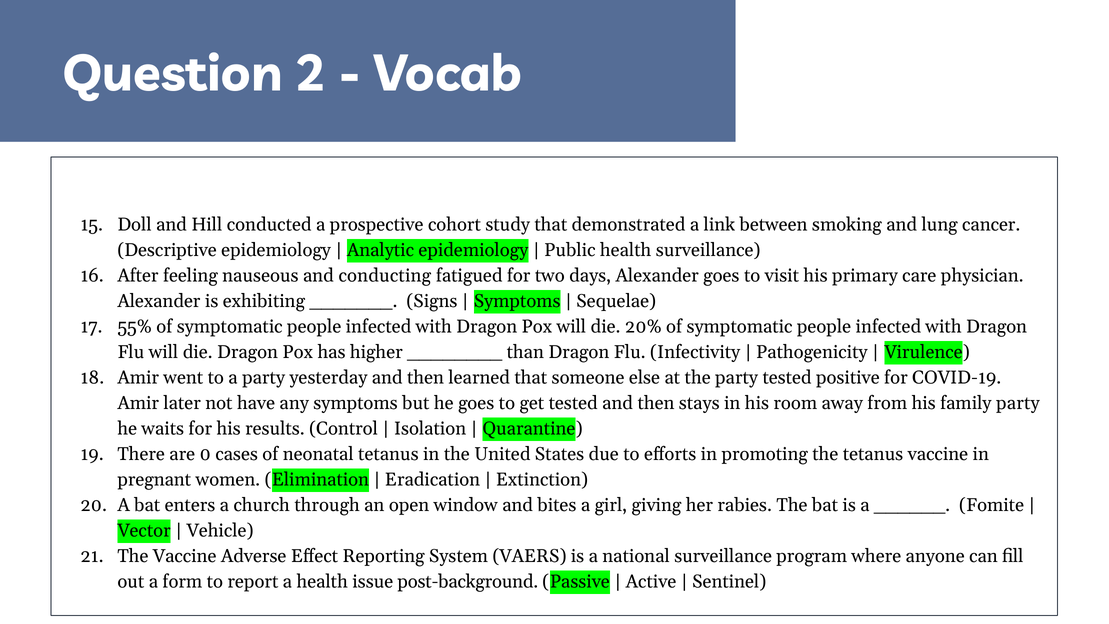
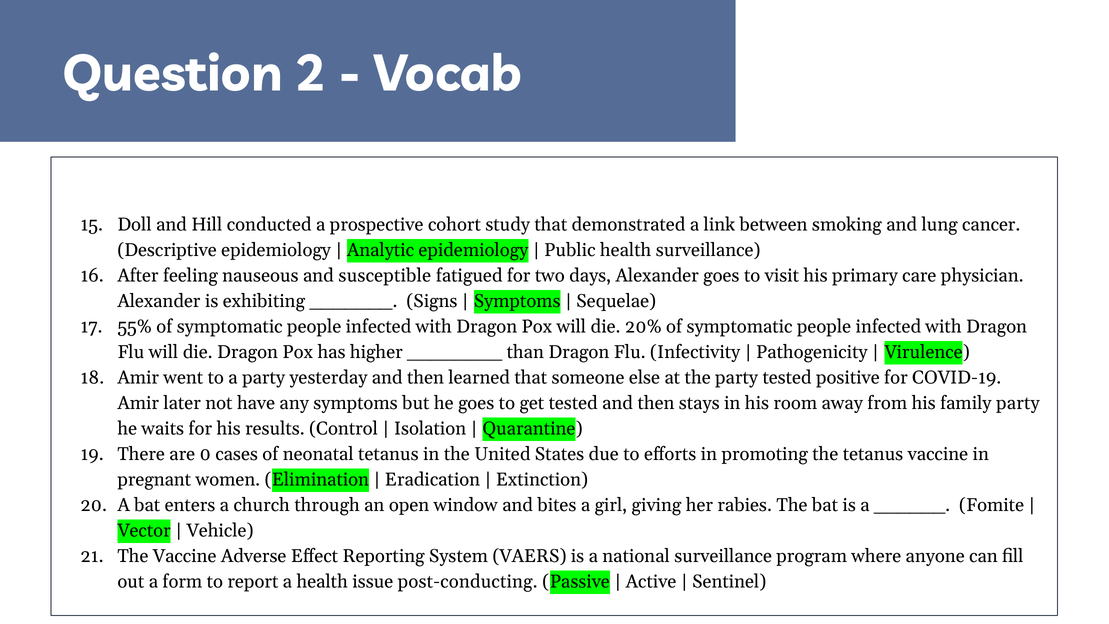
conducting: conducting -> susceptible
post-background: post-background -> post-conducting
